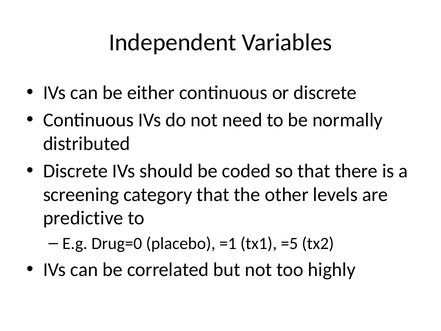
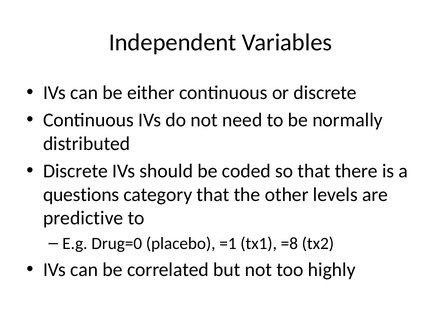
screening: screening -> questions
=5: =5 -> =8
